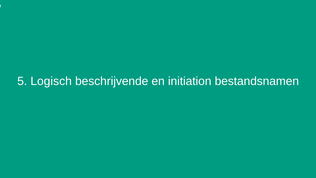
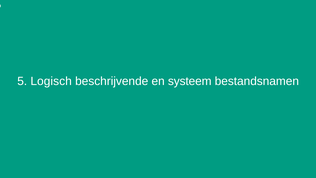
initiation: initiation -> systeem
